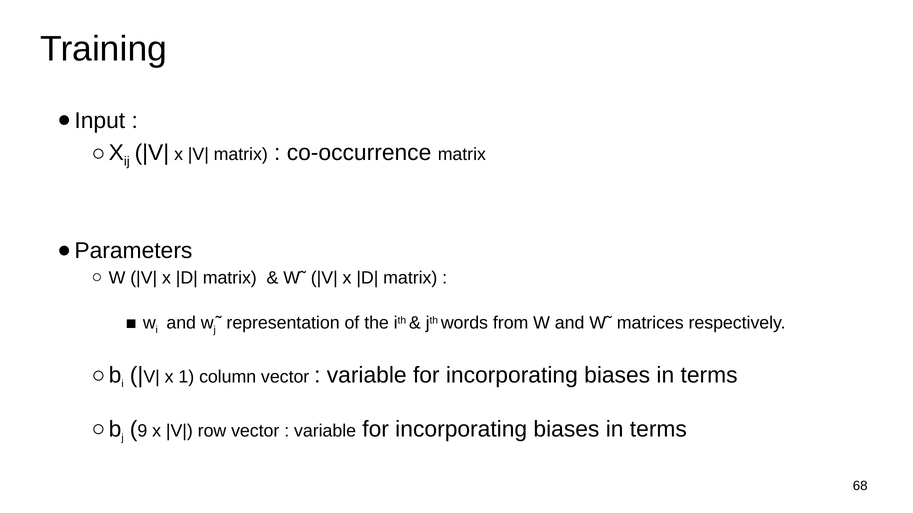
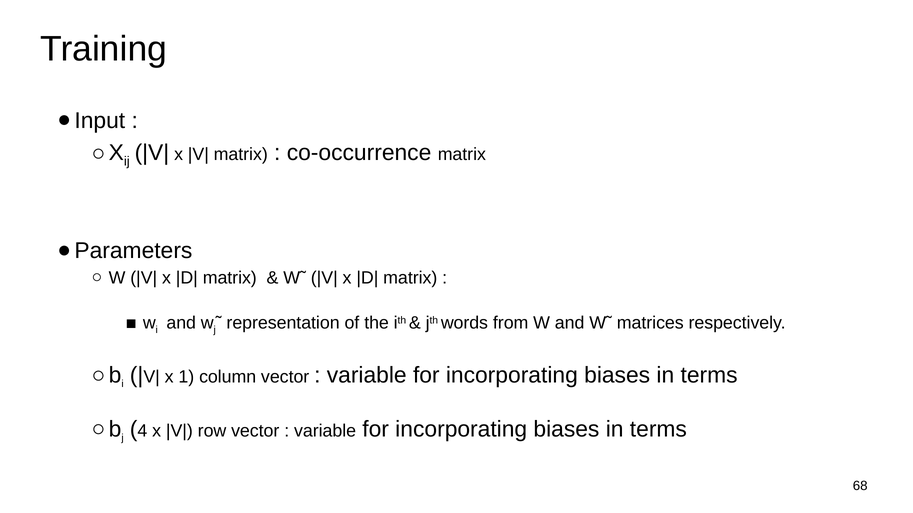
9: 9 -> 4
